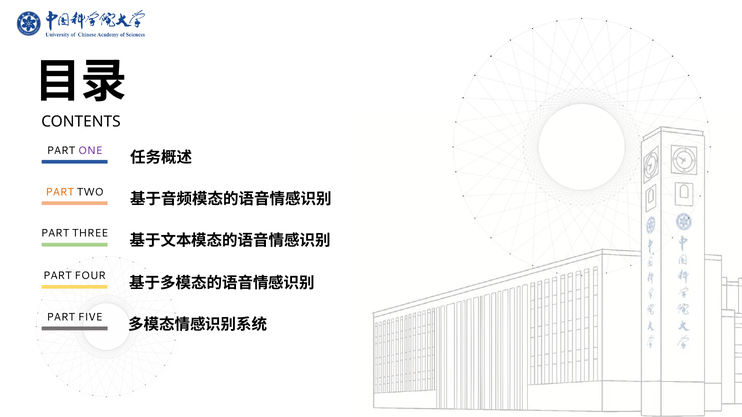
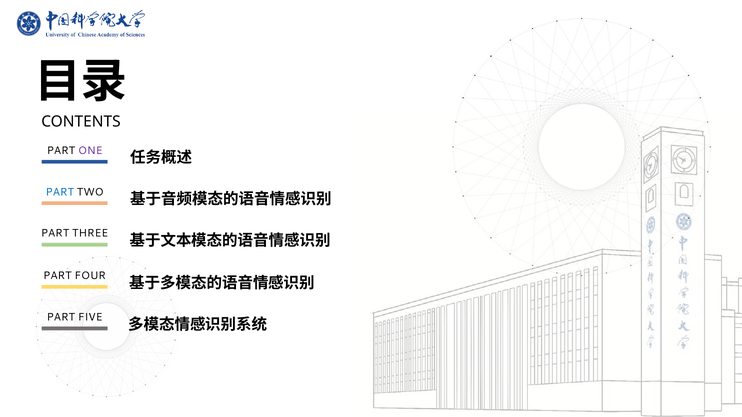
PART at (60, 192) colour: orange -> blue
